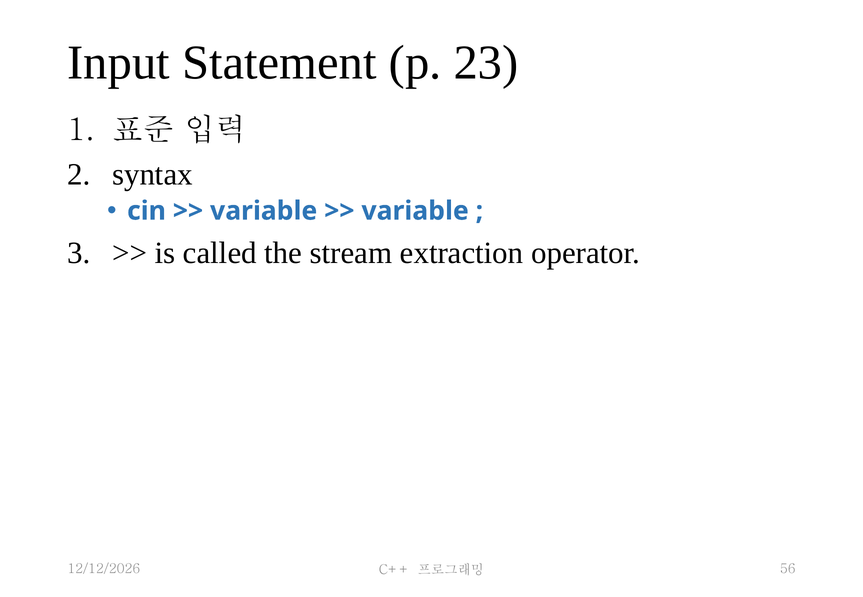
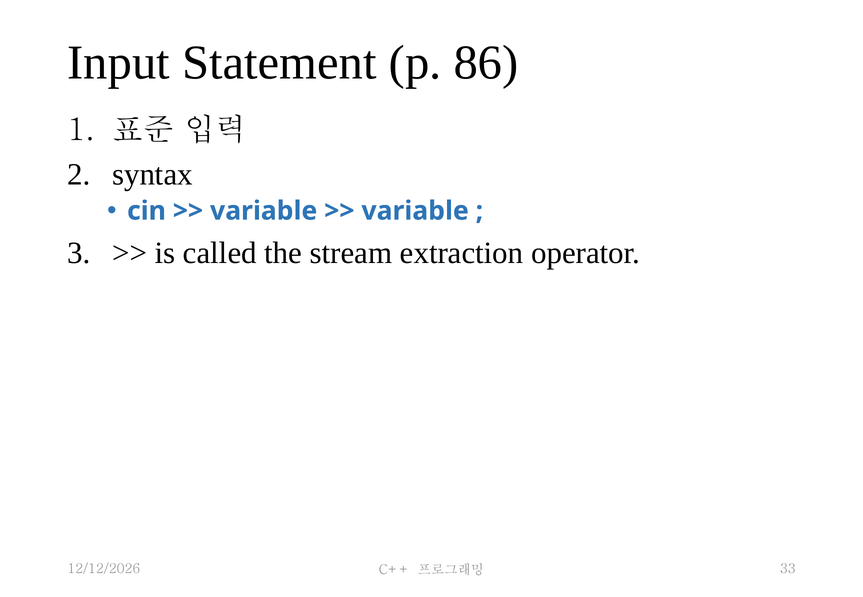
23: 23 -> 86
56: 56 -> 33
